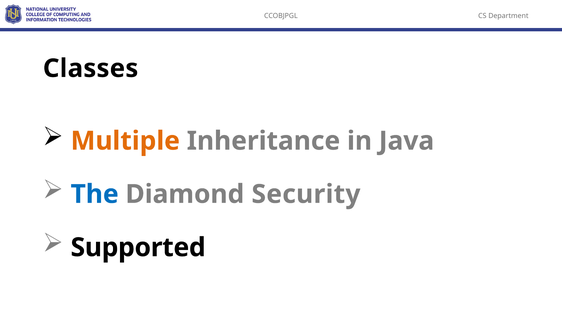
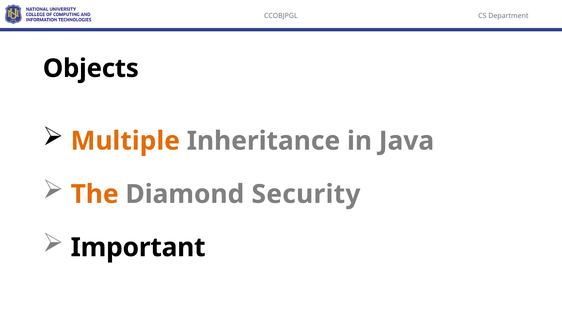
Classes: Classes -> Objects
The colour: blue -> orange
Supported: Supported -> Important
